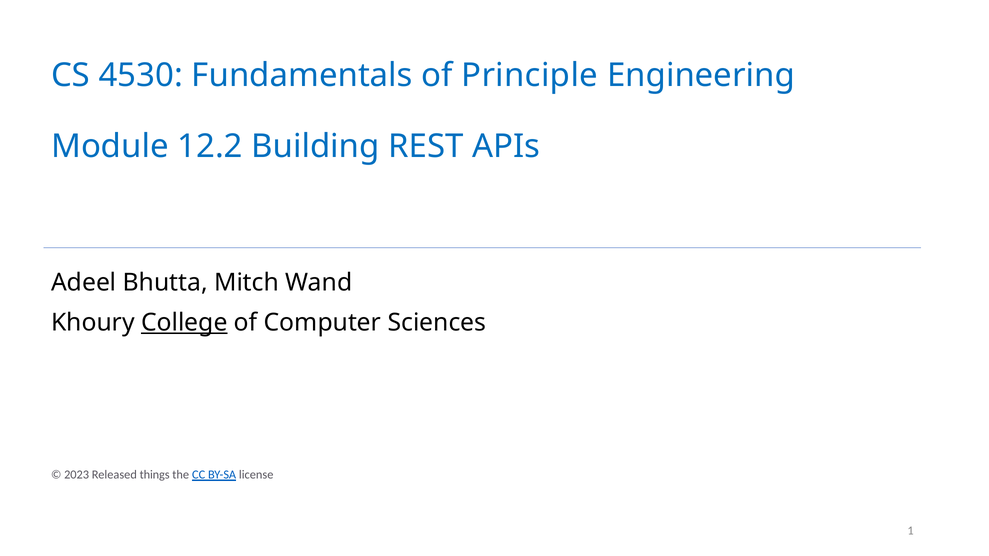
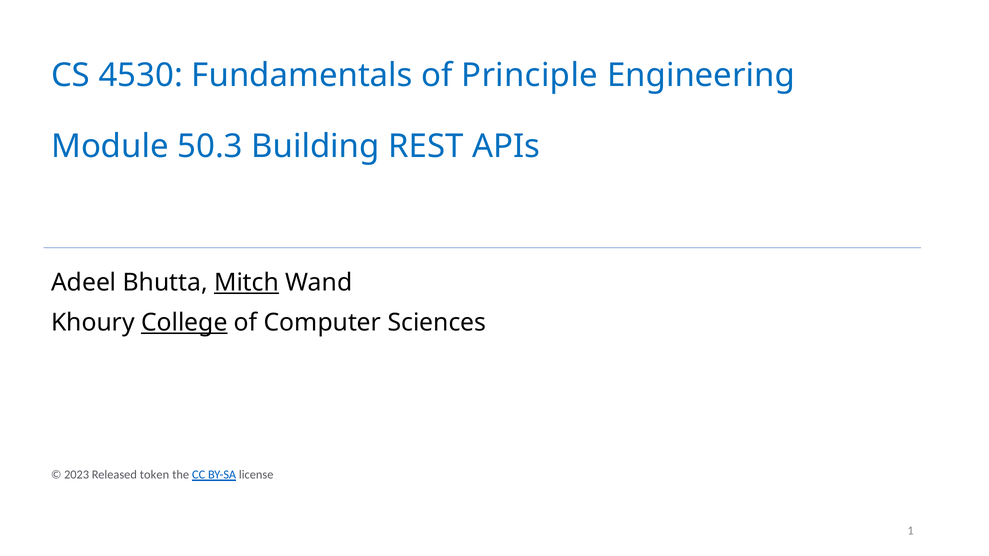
12.2: 12.2 -> 50.3
Mitch underline: none -> present
things: things -> token
